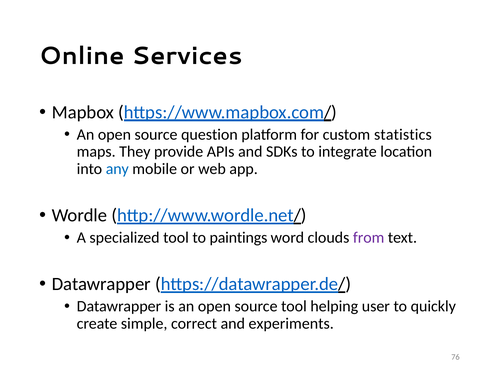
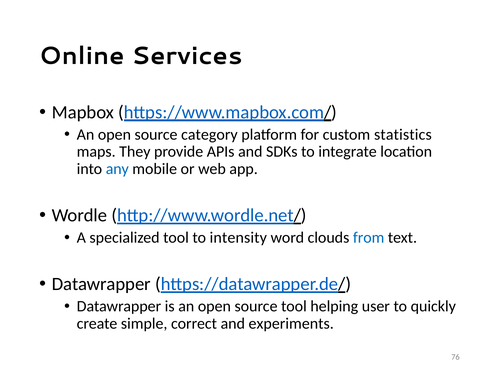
question: question -> category
paintings: paintings -> intensity
from colour: purple -> blue
